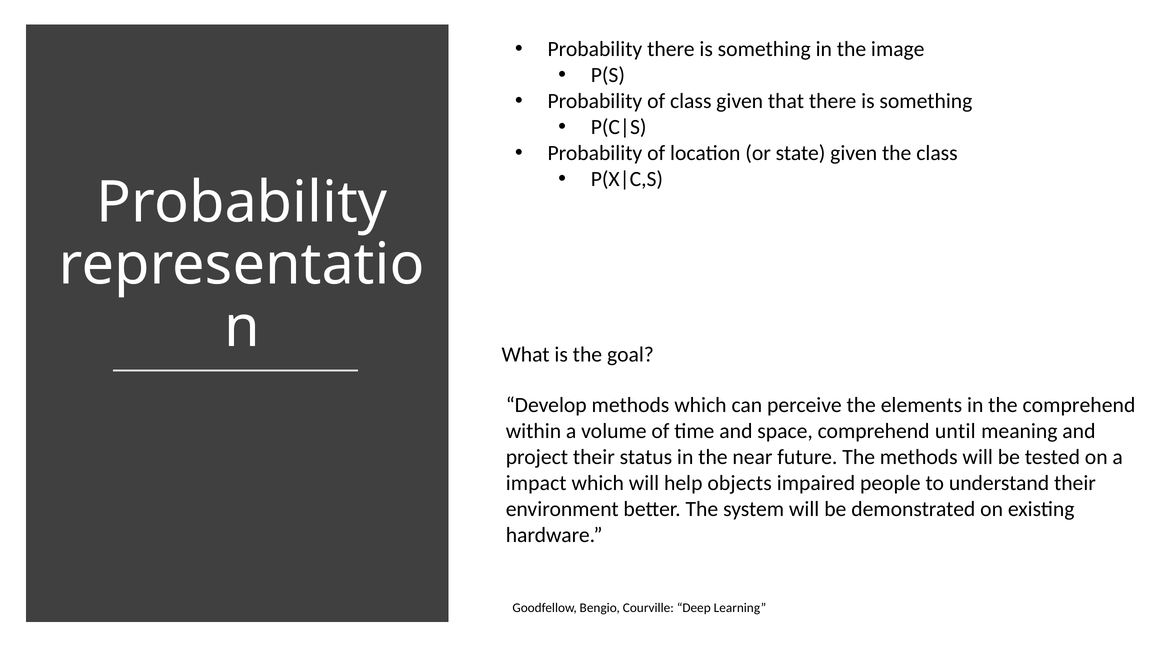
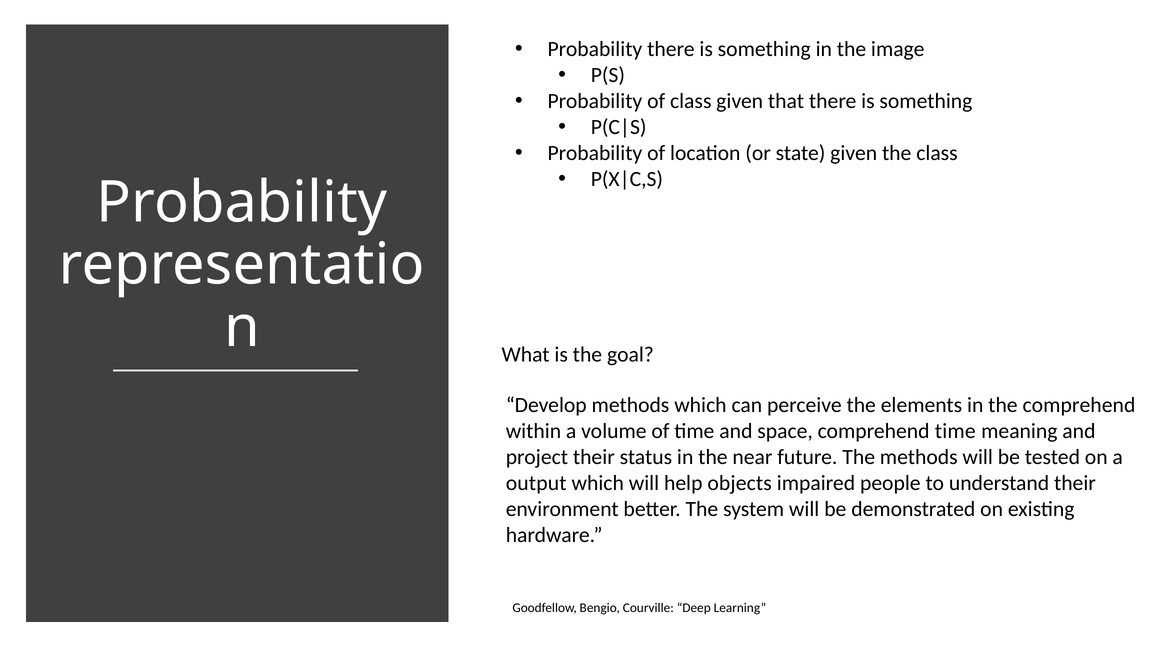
comprehend until: until -> time
impact: impact -> output
